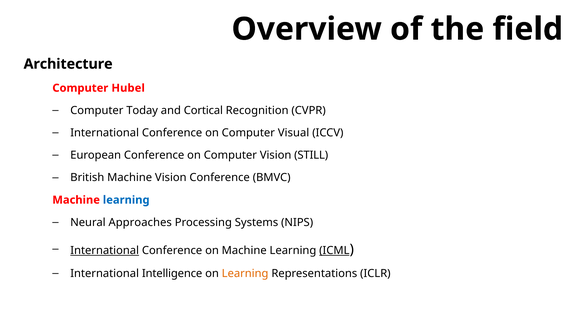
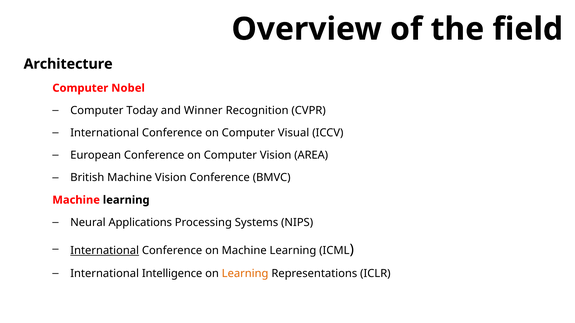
Hubel: Hubel -> Nobel
Cortical: Cortical -> Winner
STILL: STILL -> AREA
learning at (126, 200) colour: blue -> black
Approaches: Approaches -> Applications
ICML underline: present -> none
